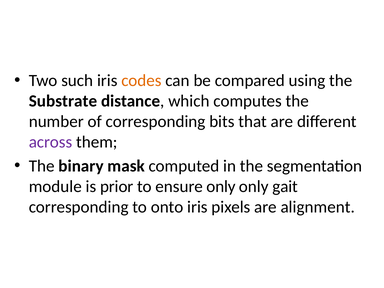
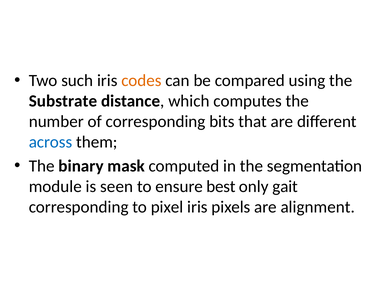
across colour: purple -> blue
prior: prior -> seen
ensure only: only -> best
onto: onto -> pixel
